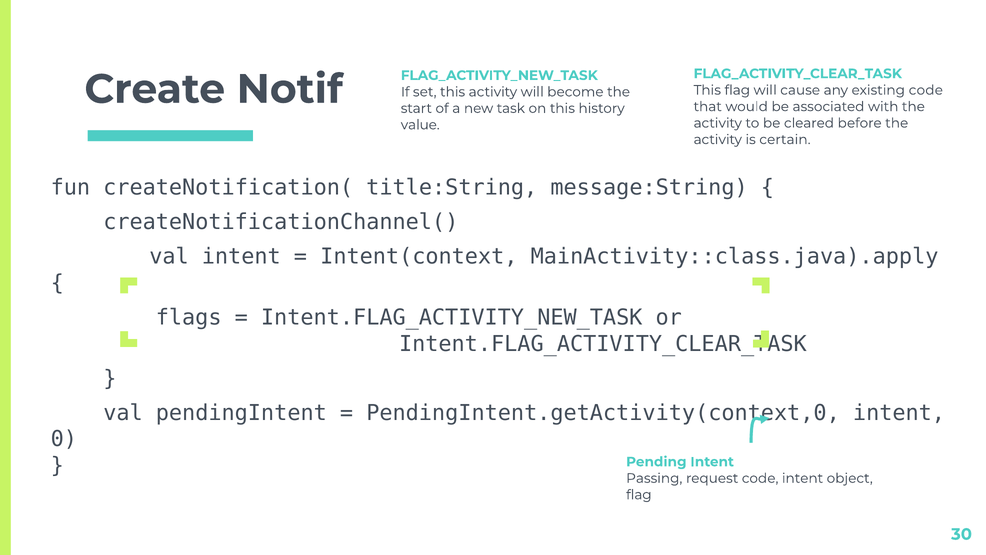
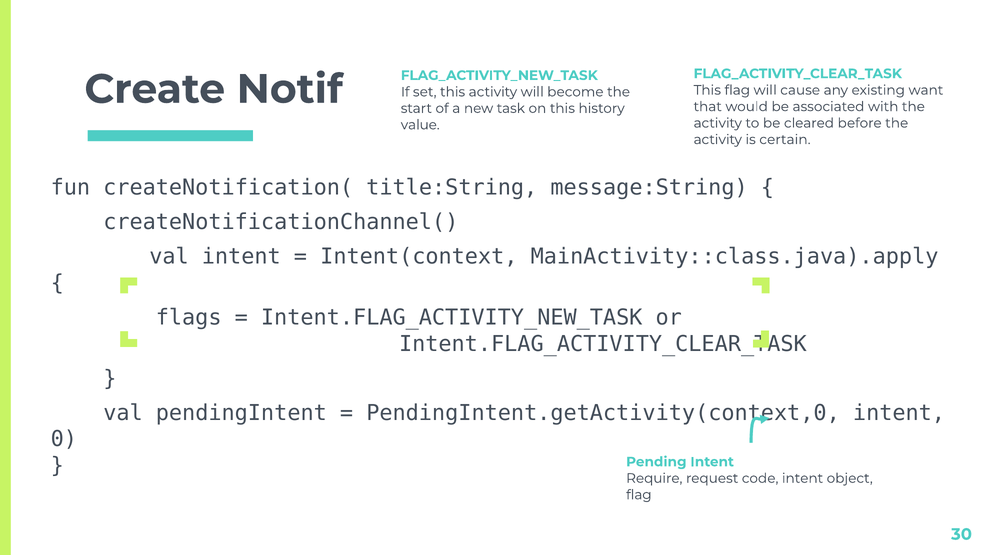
existing code: code -> want
Passing: Passing -> Require
